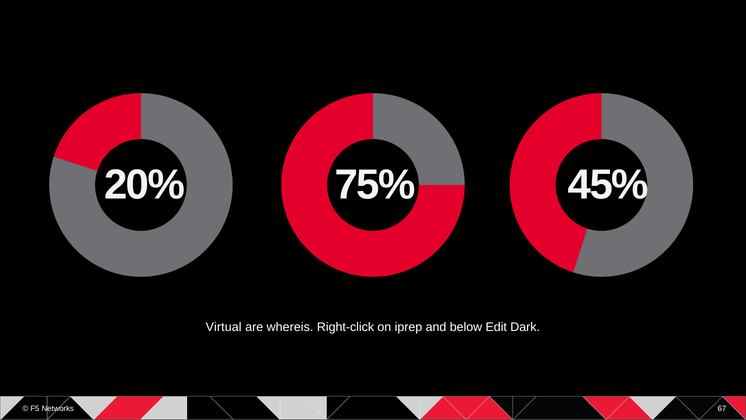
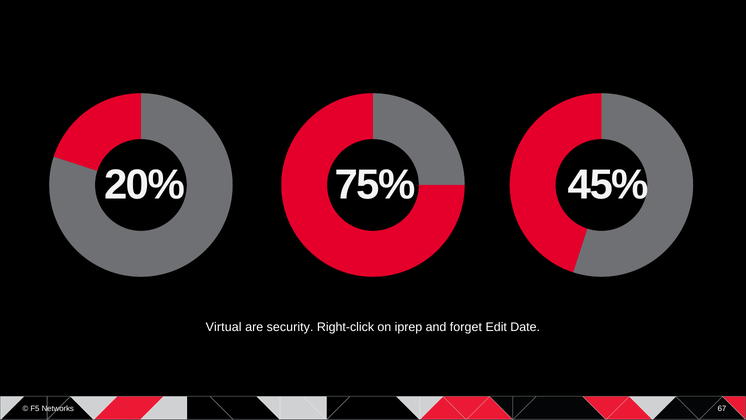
whereis: whereis -> security
below: below -> forget
Dark: Dark -> Date
